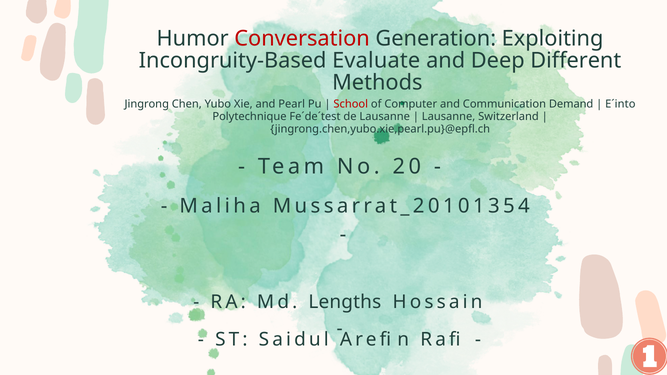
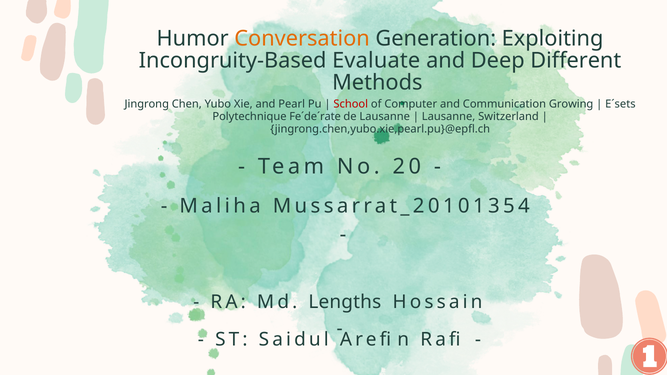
Conversation colour: red -> orange
Demand: Demand -> Growing
E´into: E´into -> E´sets
Fe´de´test: Fe´de´test -> Fe´de´rate
